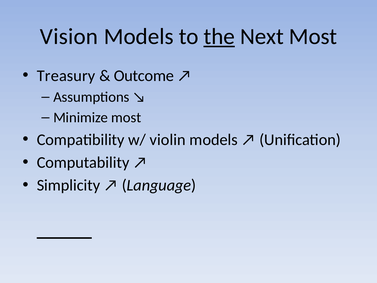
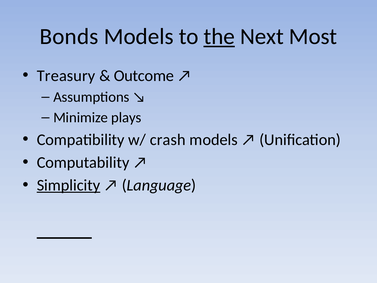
Vision: Vision -> Bonds
Minimize most: most -> plays
violin: violin -> crash
Simplicity underline: none -> present
